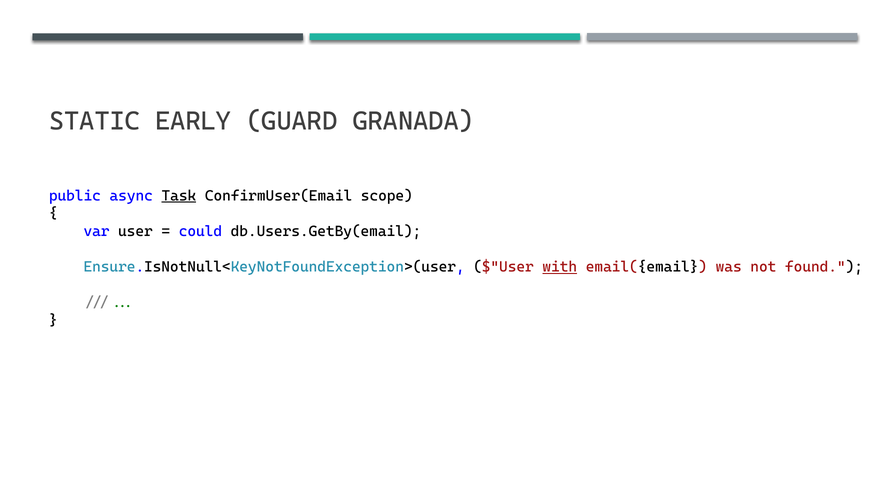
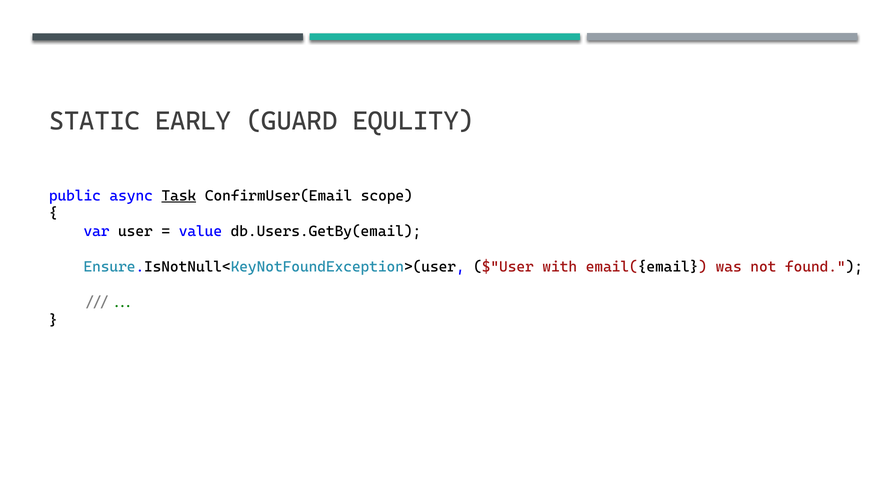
GRANADA: GRANADA -> EQULITY
could: could -> value
with underline: present -> none
